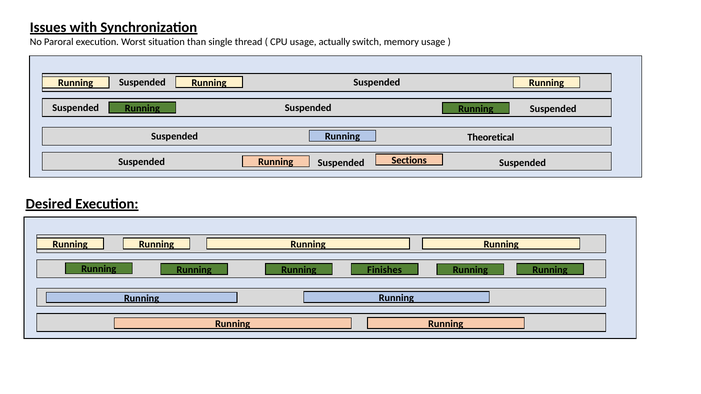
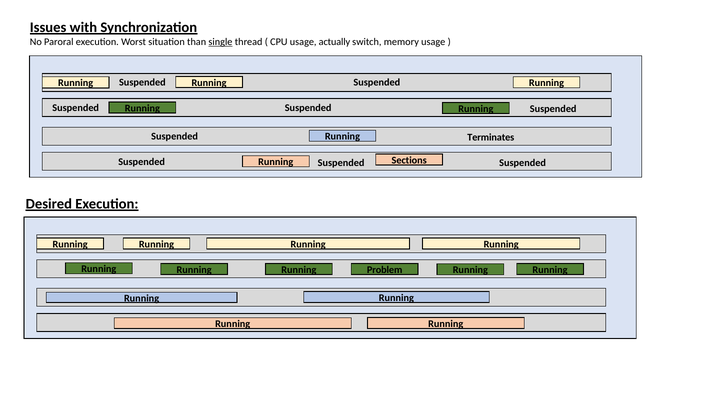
single underline: none -> present
Theoretical: Theoretical -> Terminates
Finishes: Finishes -> Problem
